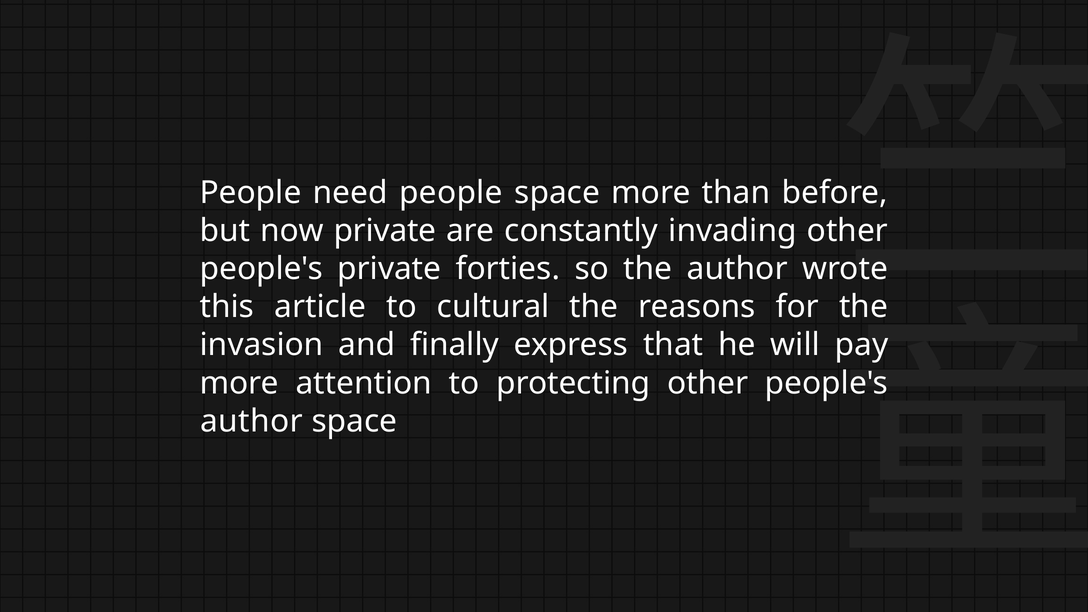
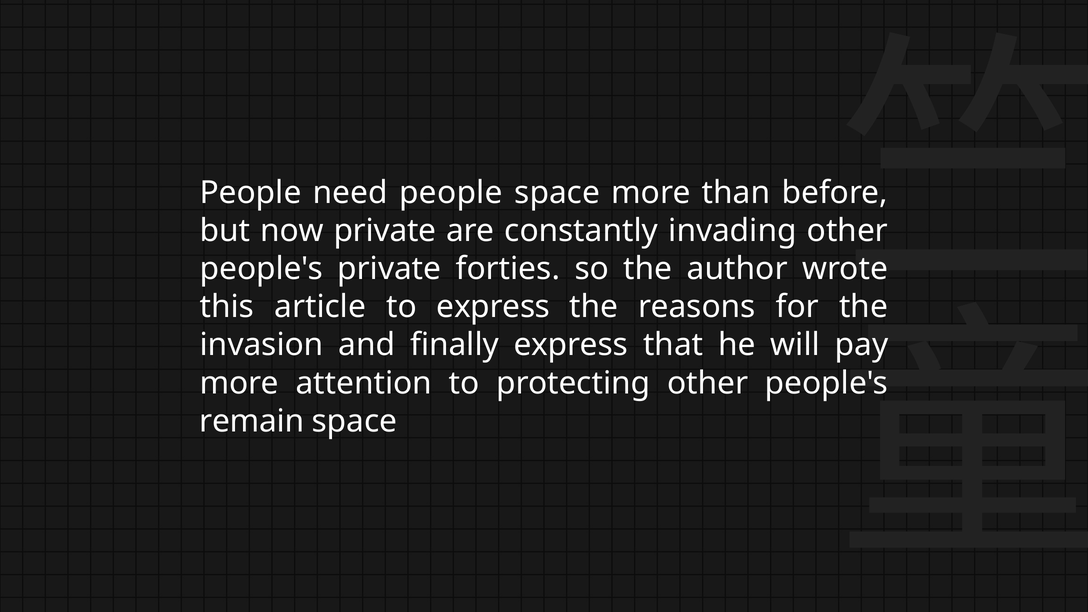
to cultural: cultural -> express
author at (252, 421): author -> remain
